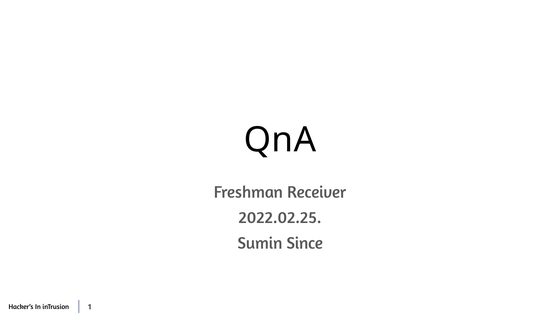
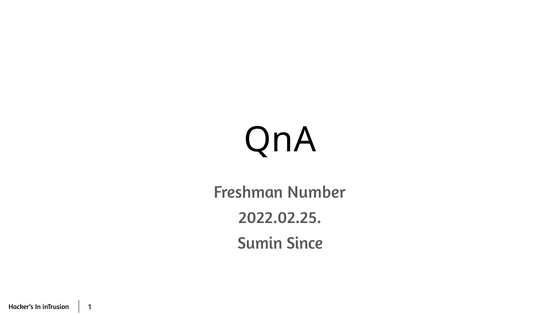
Receiver: Receiver -> Number
